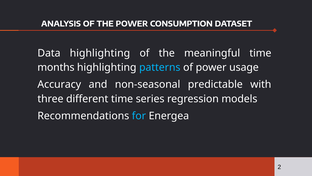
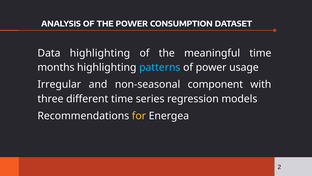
Accuracy: Accuracy -> Irregular
predictable: predictable -> component
for colour: light blue -> yellow
